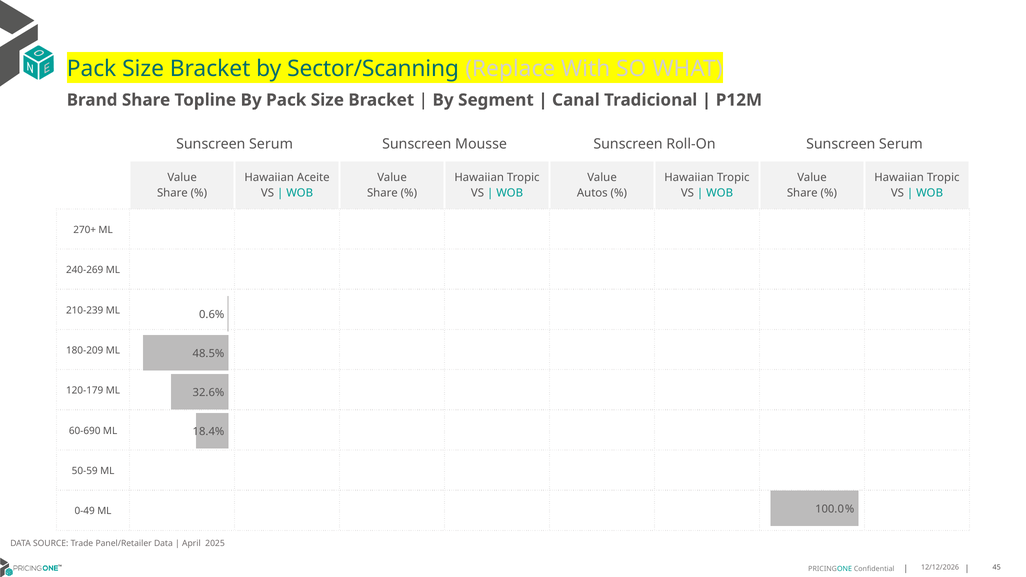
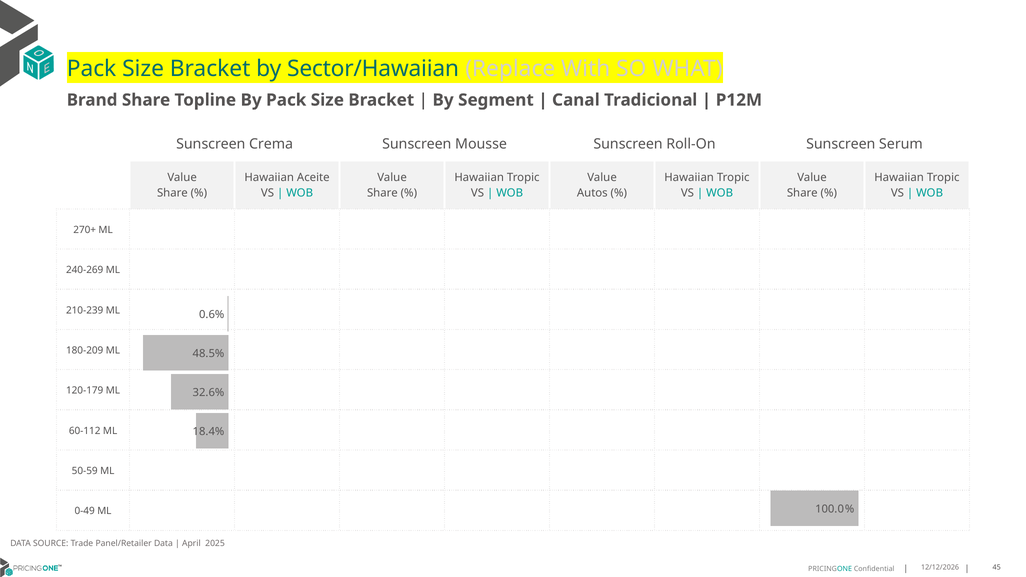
Sector/Scanning: Sector/Scanning -> Sector/Hawaiian
Serum at (271, 144): Serum -> Crema
60-690: 60-690 -> 60-112
